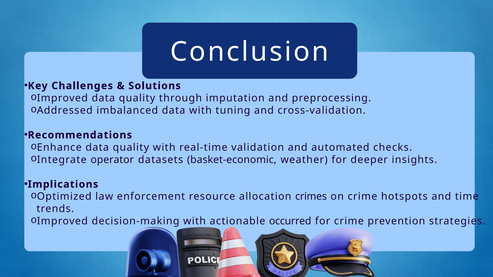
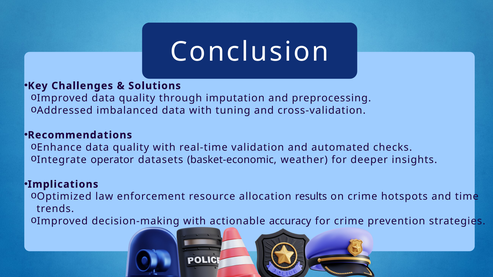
crimes: crimes -> results
occurred: occurred -> accuracy
